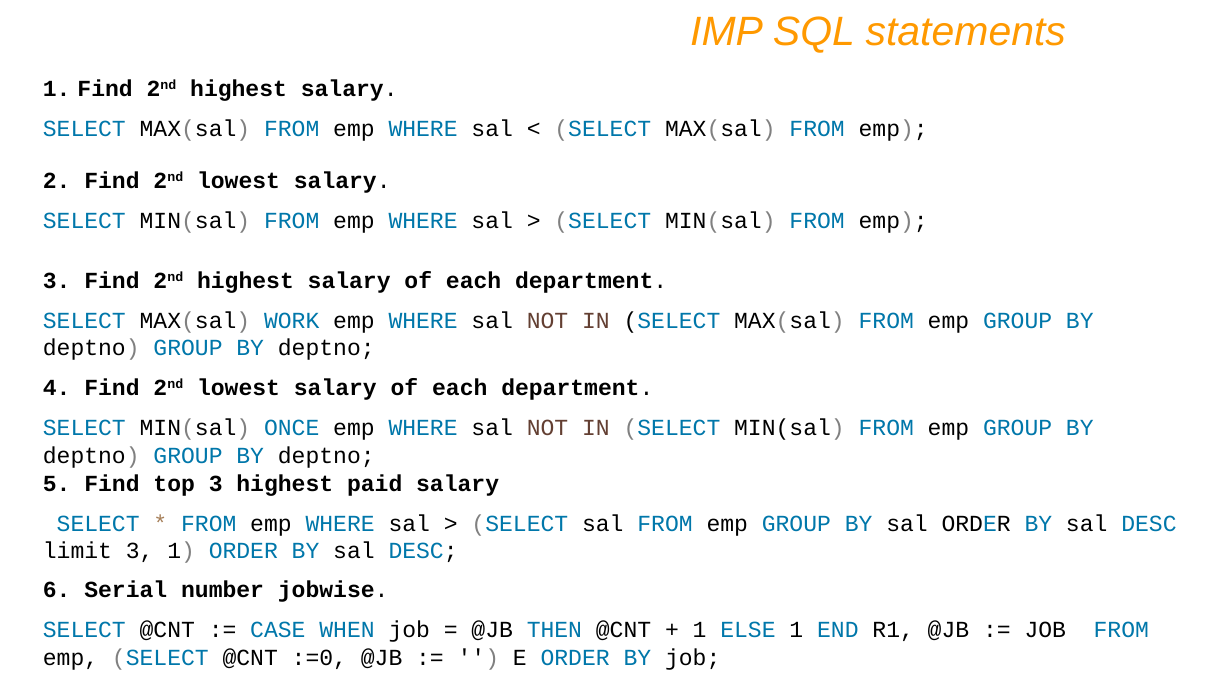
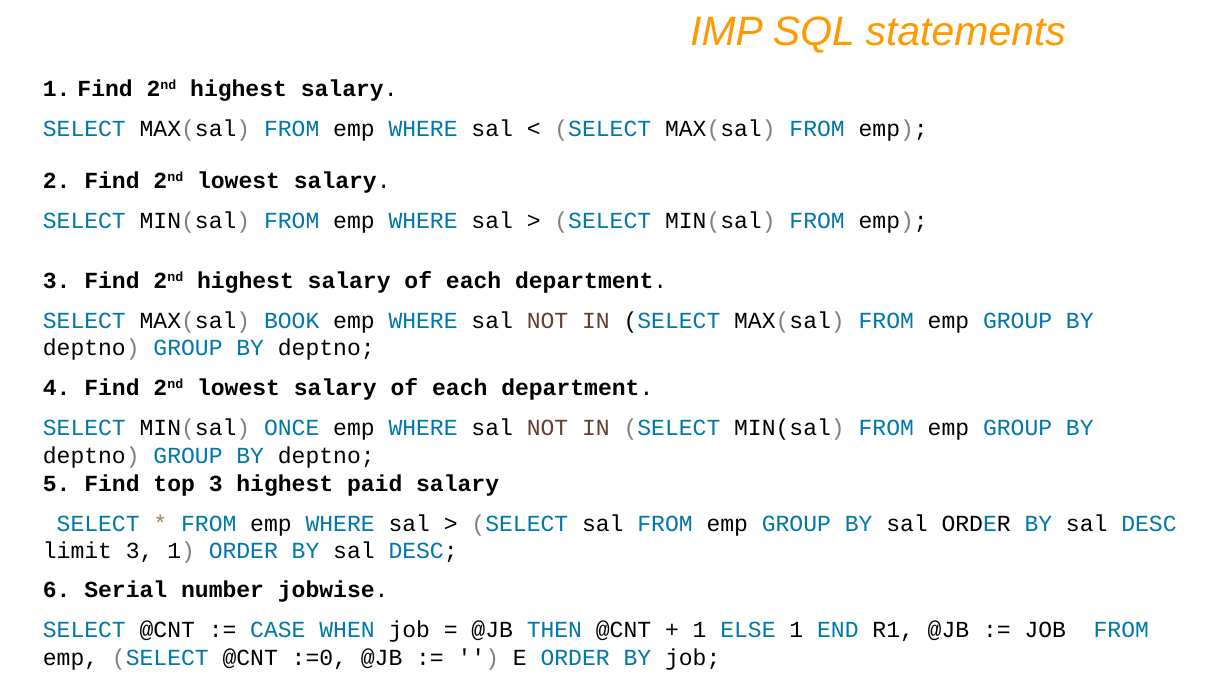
WORK: WORK -> BOOK
